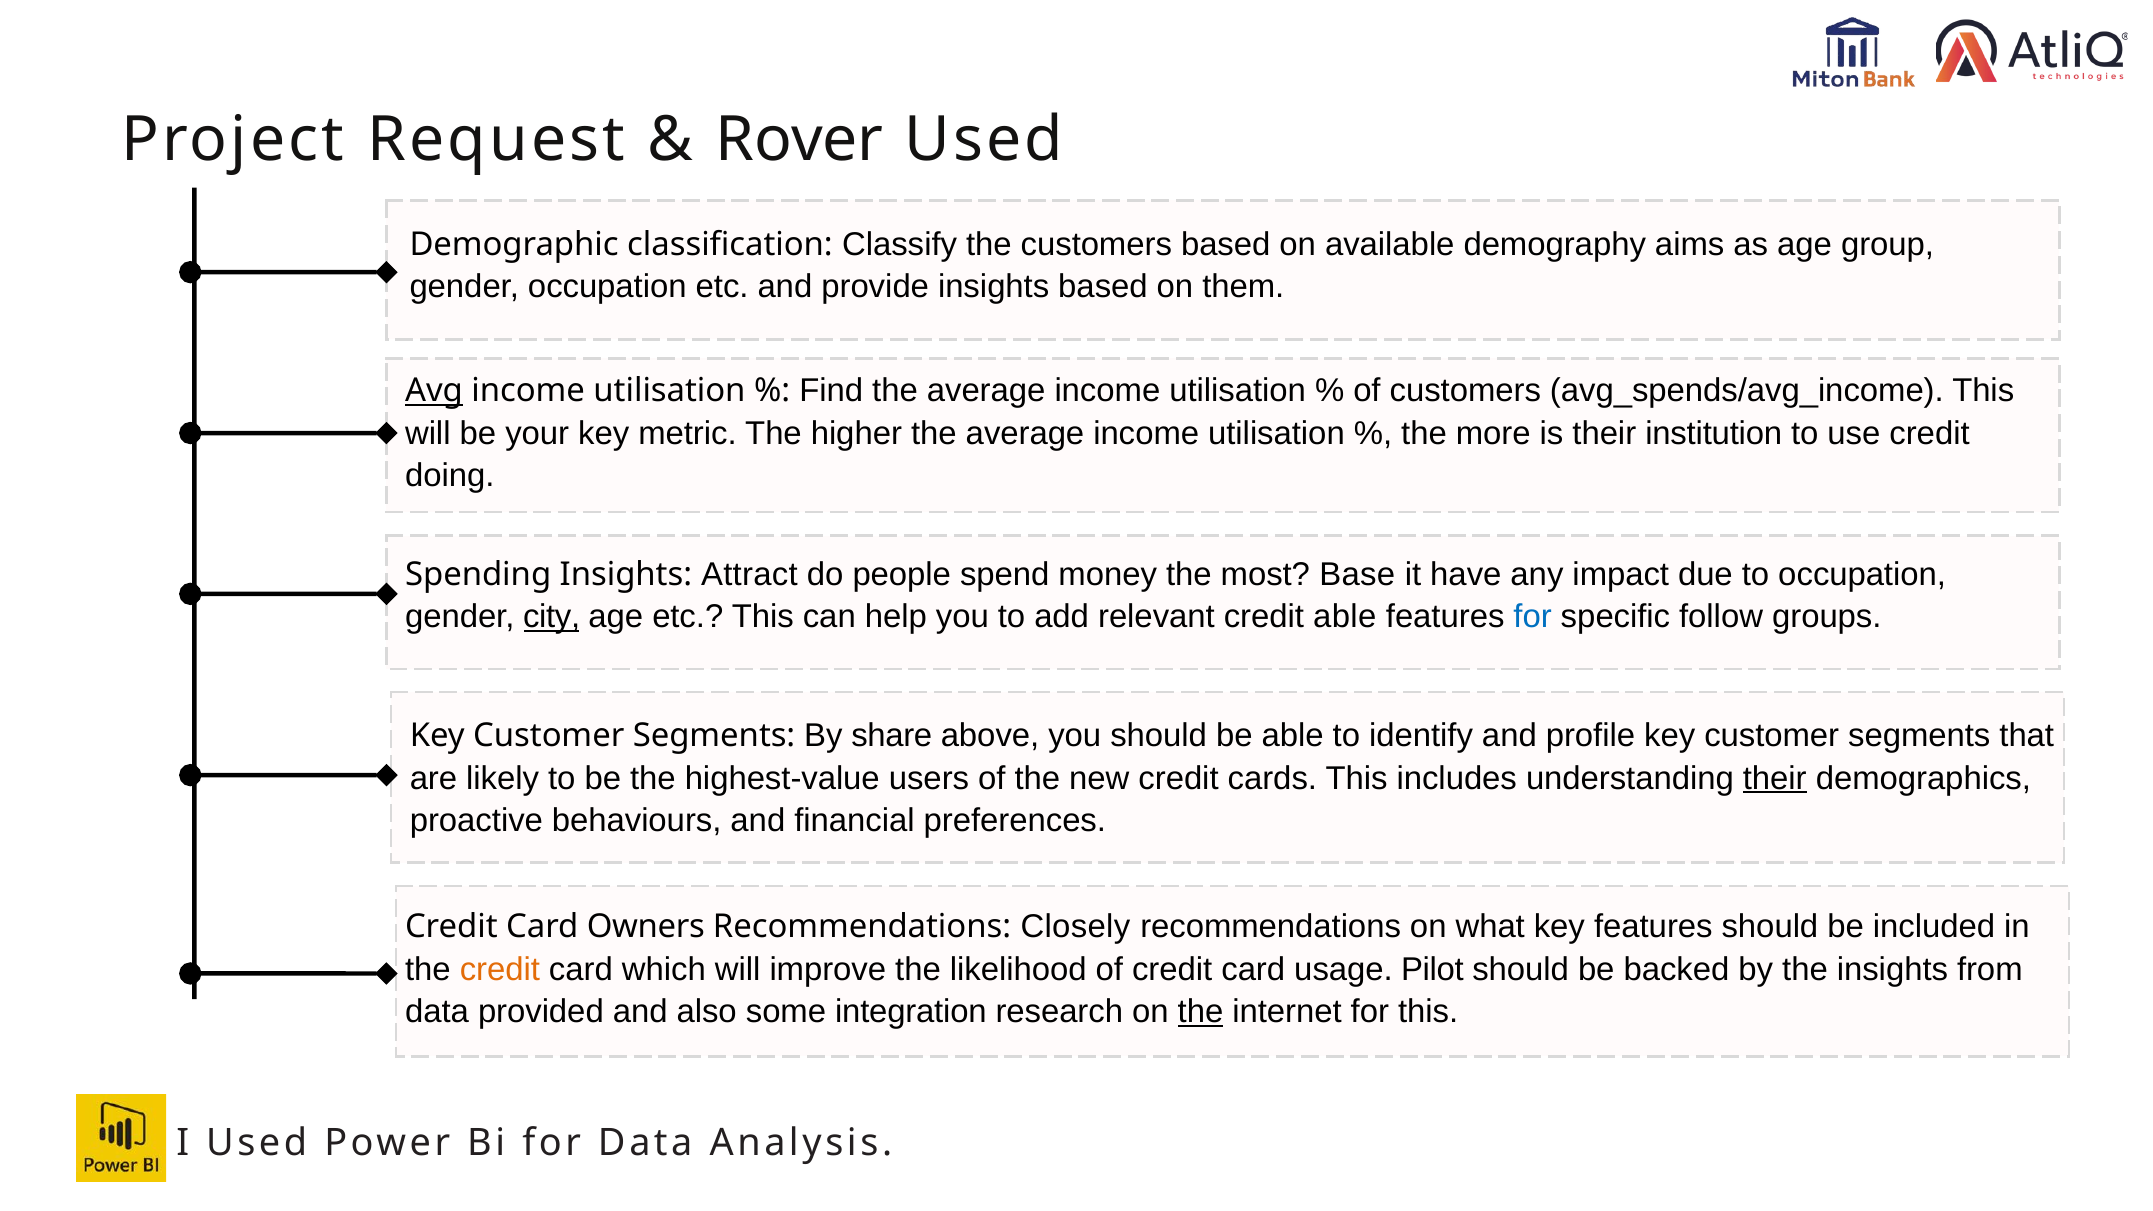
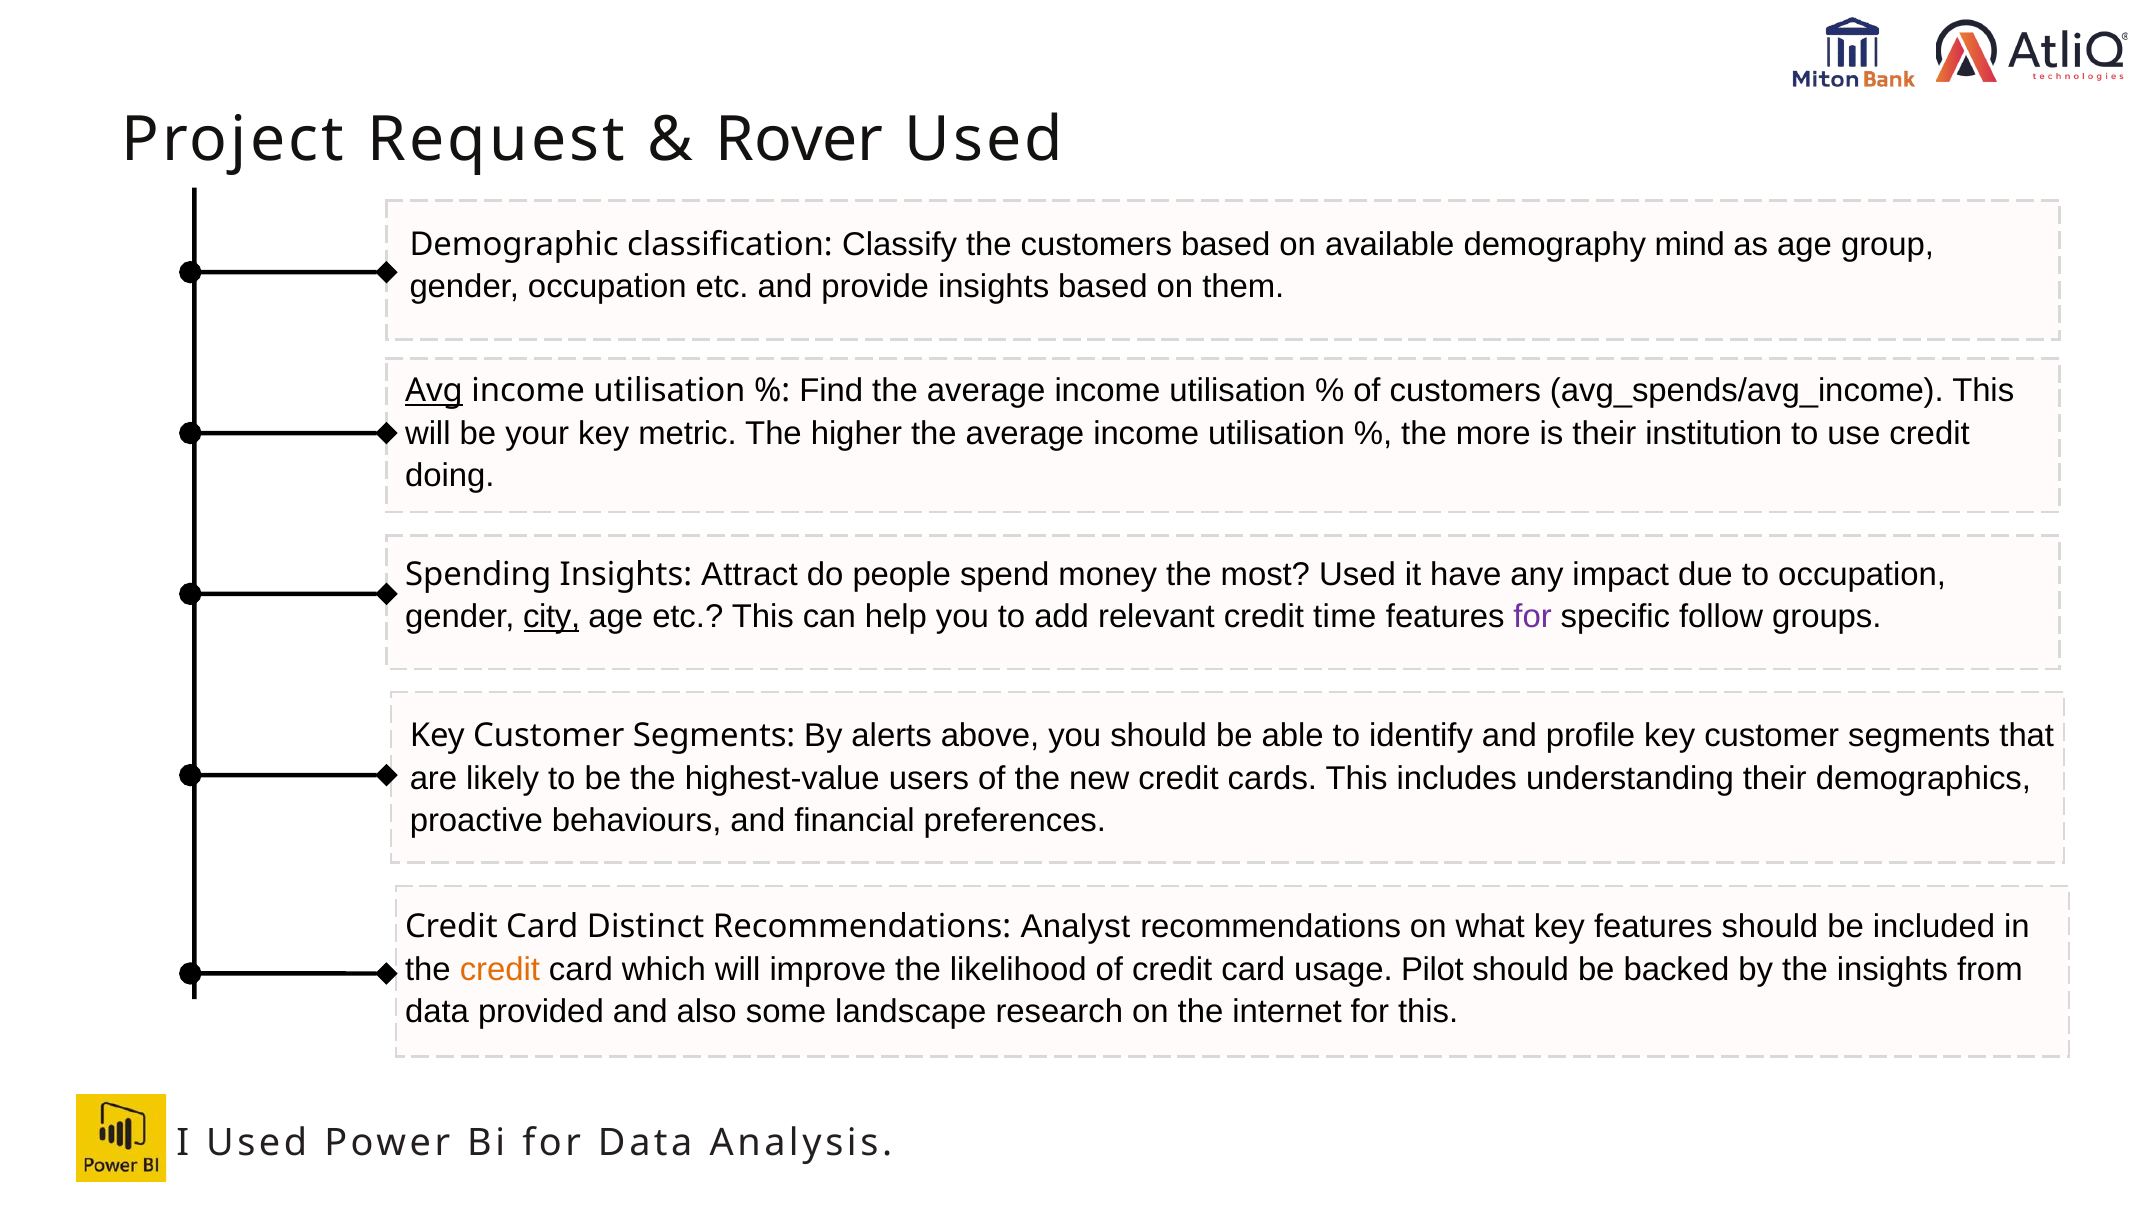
aims: aims -> mind
most Base: Base -> Used
credit able: able -> time
for at (1533, 617) colour: blue -> purple
share: share -> alerts
their at (1775, 778) underline: present -> none
Owners: Owners -> Distinct
Closely: Closely -> Analyst
integration: integration -> landscape
the at (1201, 1012) underline: present -> none
